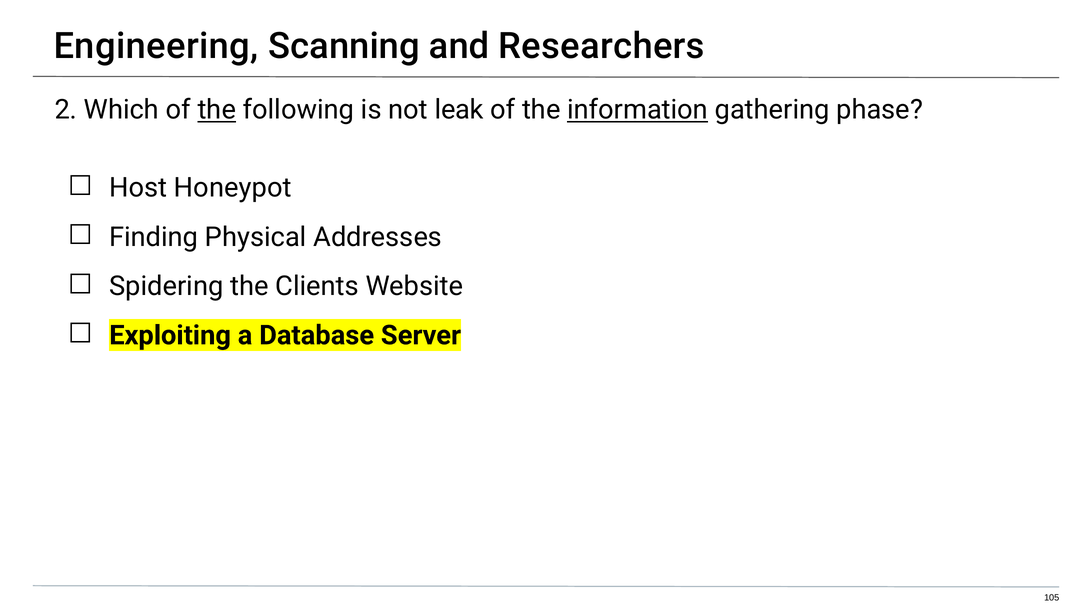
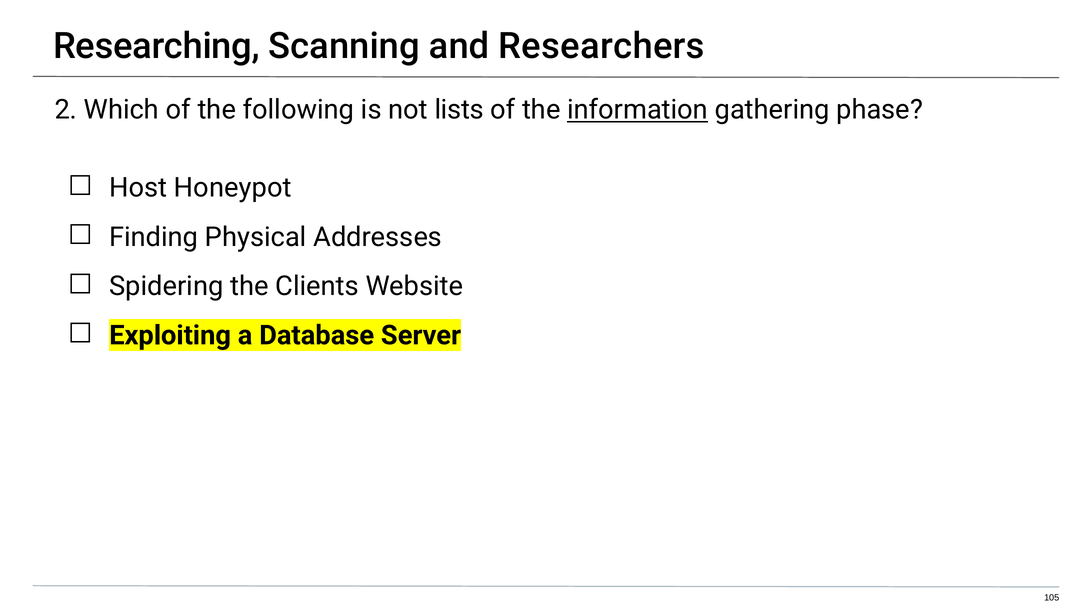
Engineering: Engineering -> Researching
the at (217, 110) underline: present -> none
leak: leak -> lists
